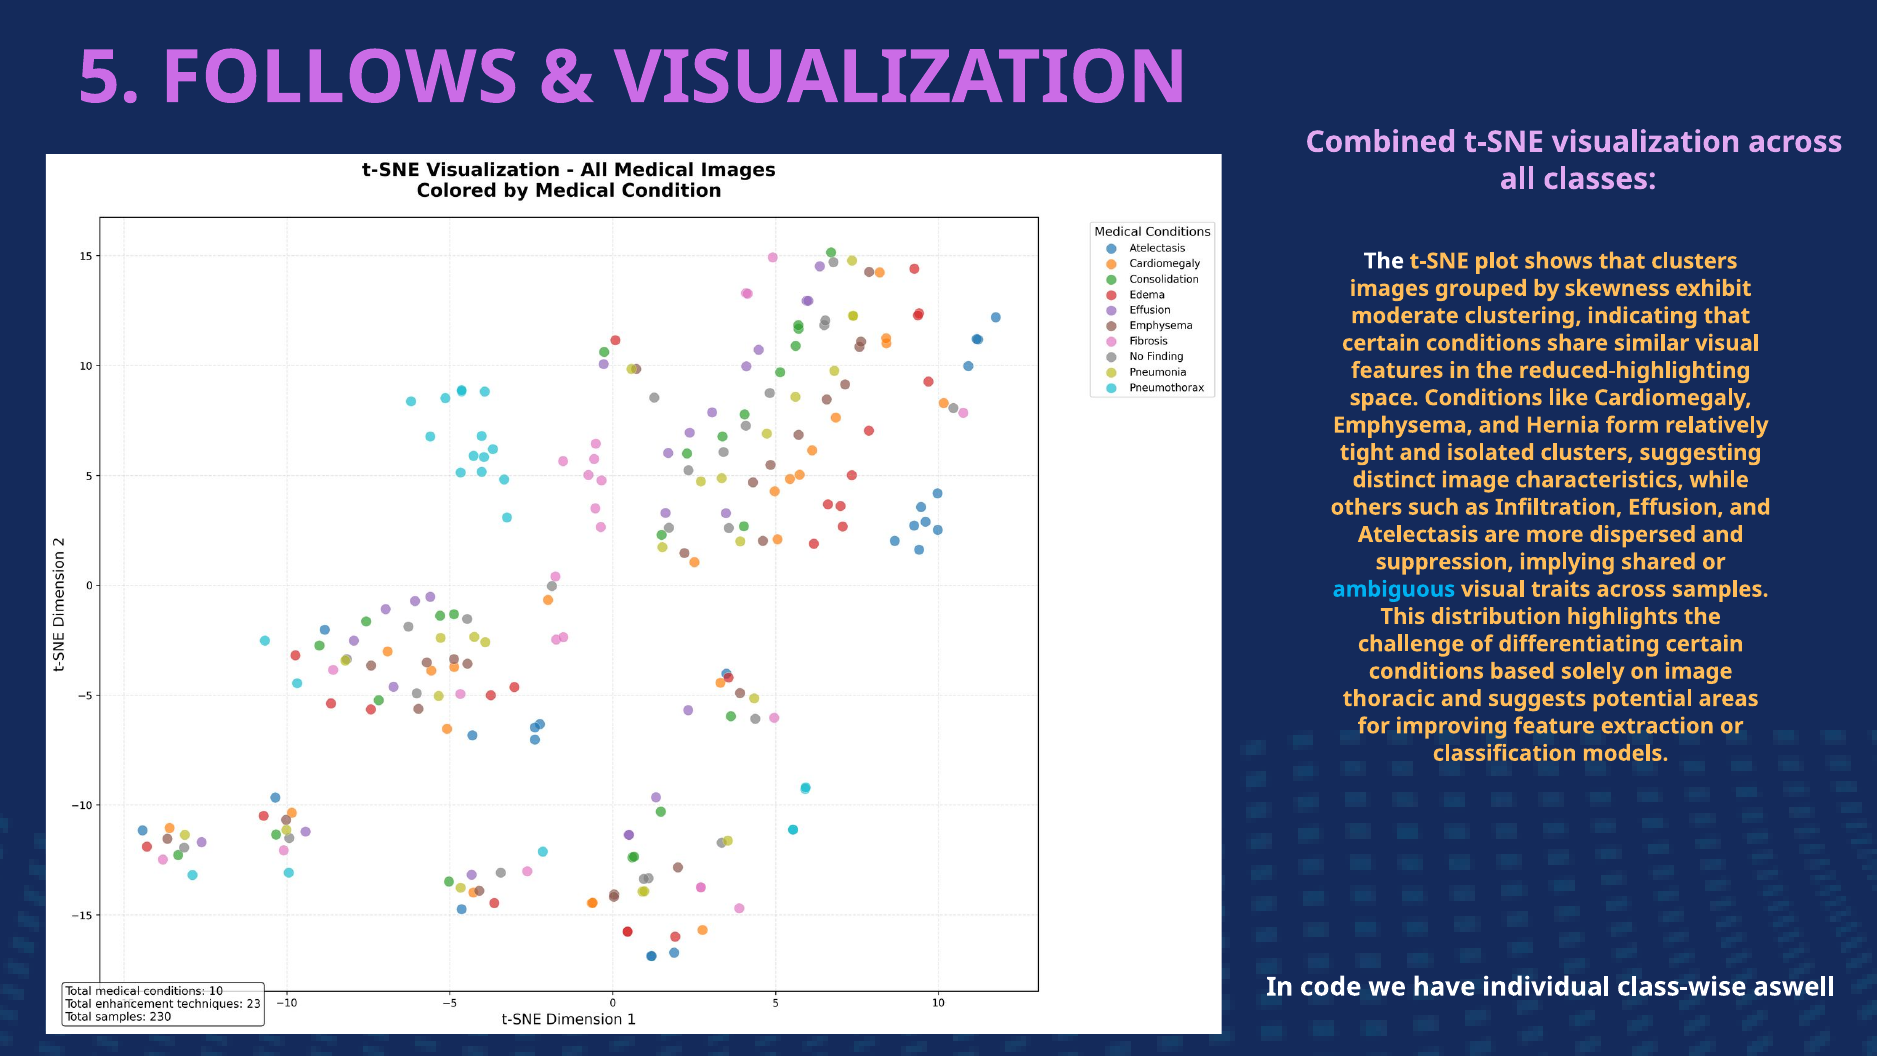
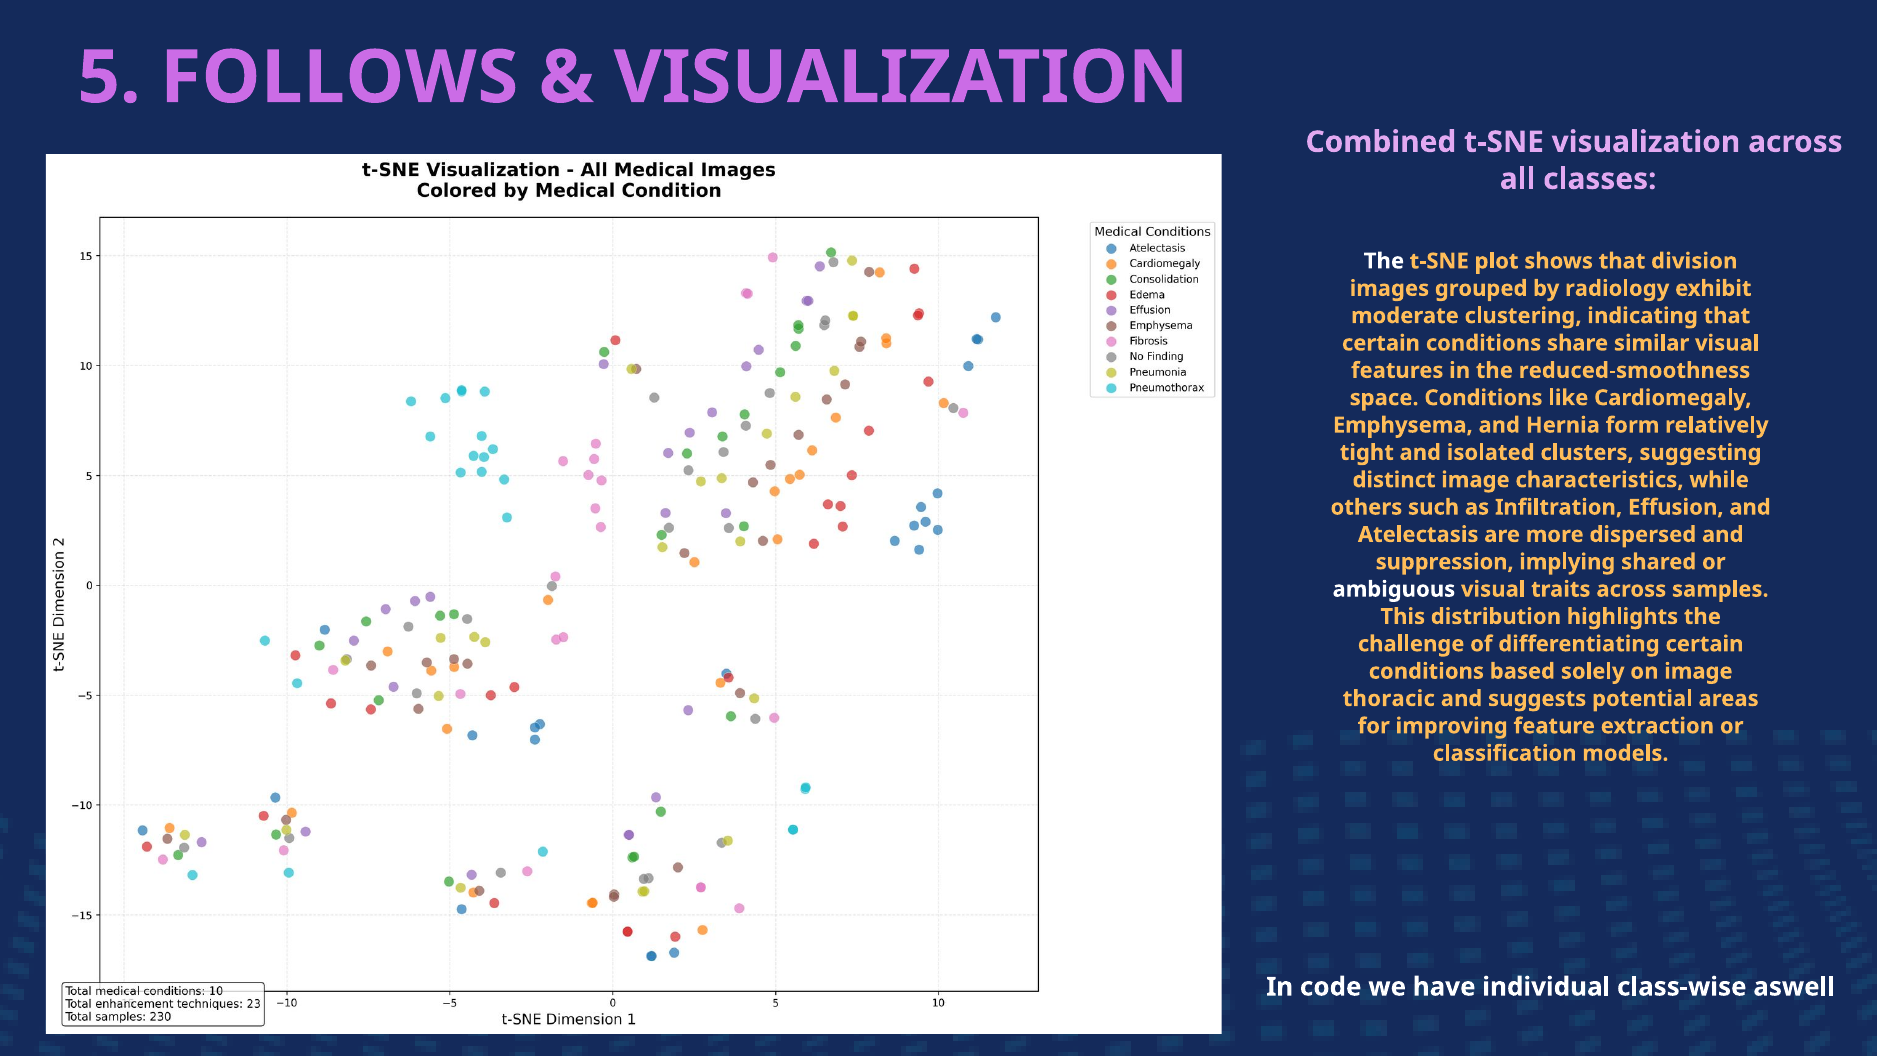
that clusters: clusters -> division
skewness: skewness -> radiology
reduced-highlighting: reduced-highlighting -> reduced-smoothness
ambiguous colour: light blue -> white
